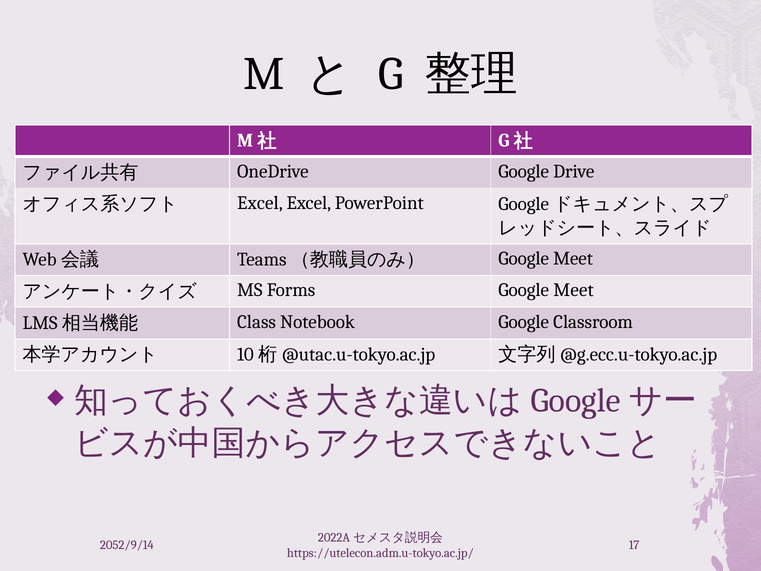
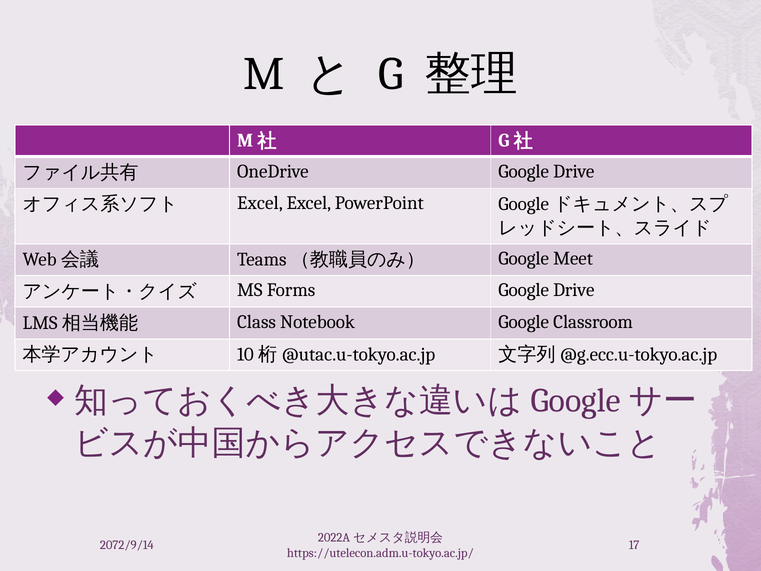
Forms Google Meet: Meet -> Drive
2052/9/14: 2052/9/14 -> 2072/9/14
